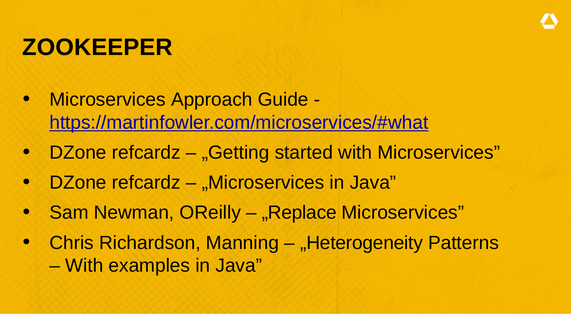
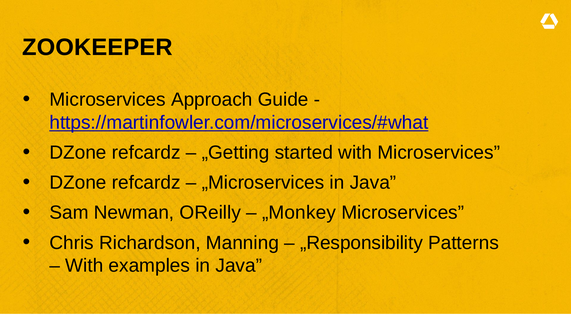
„Replace: „Replace -> „Monkey
„Heterogeneity: „Heterogeneity -> „Responsibility
